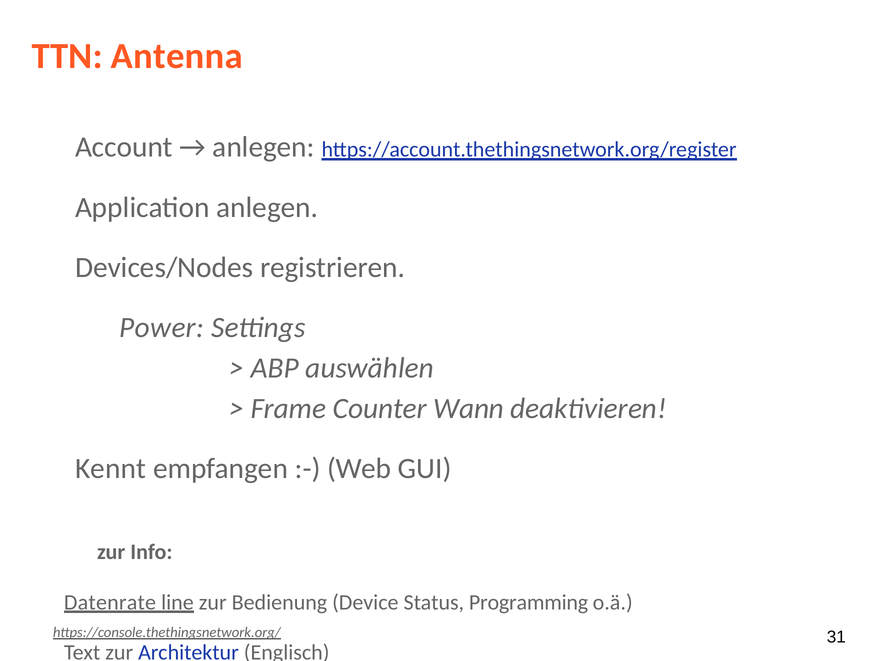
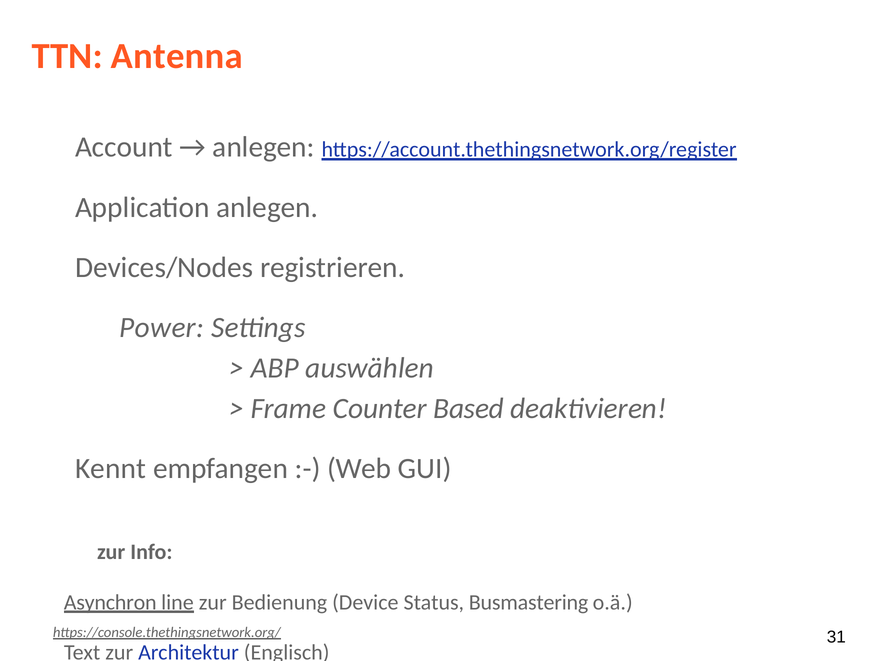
Wann: Wann -> Based
Datenrate: Datenrate -> Asynchron
Programming: Programming -> Busmastering
